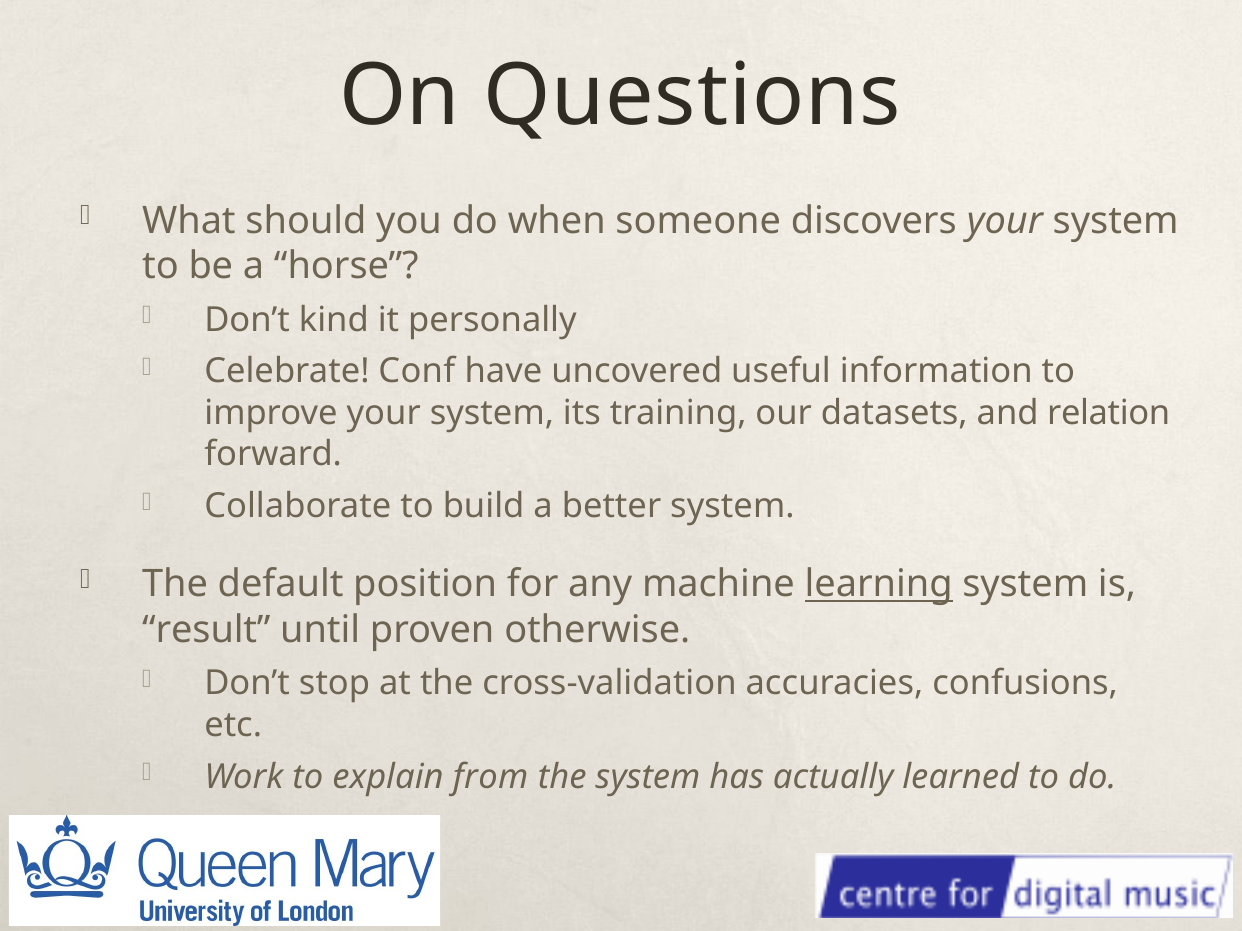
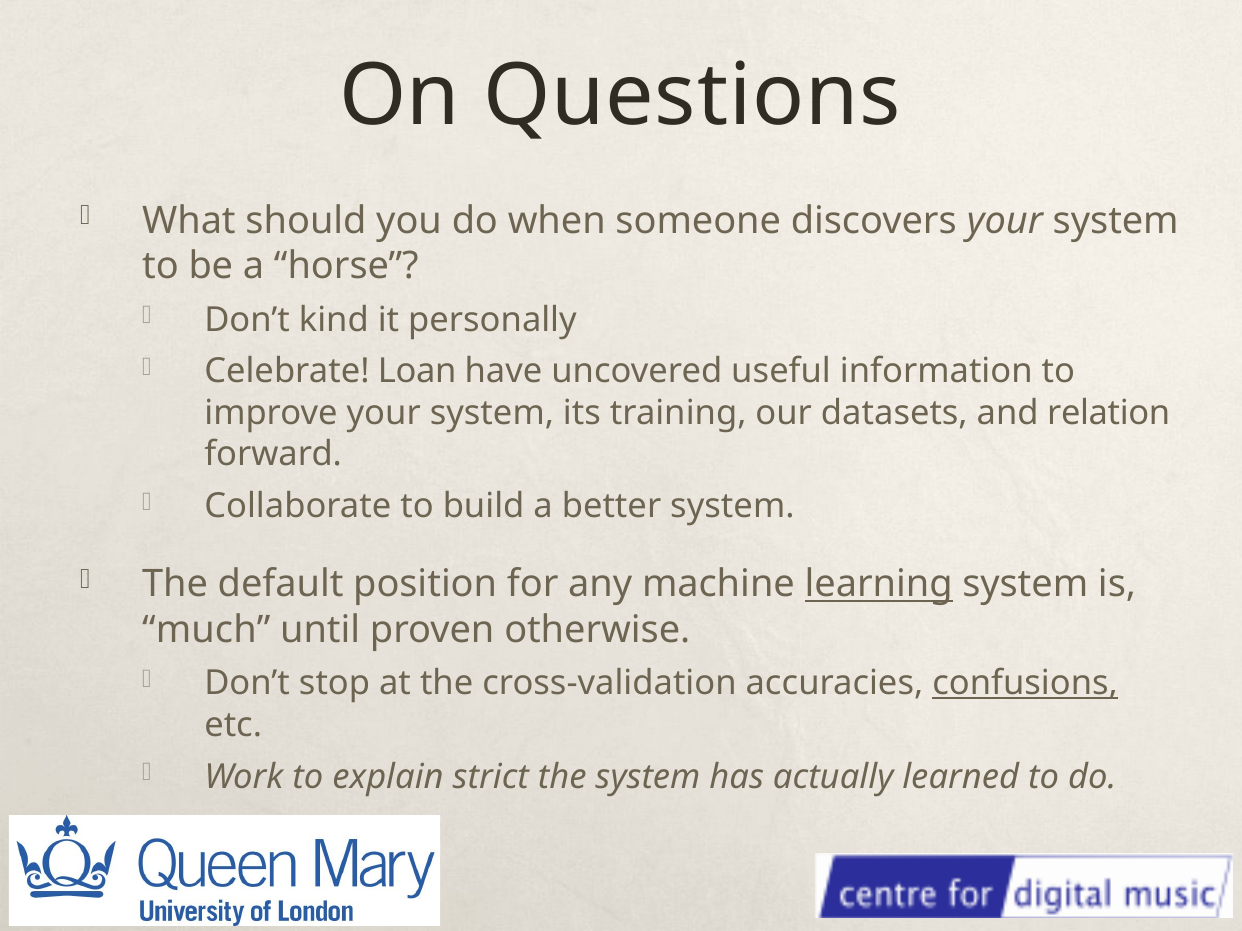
Conf: Conf -> Loan
result: result -> much
confusions underline: none -> present
from: from -> strict
